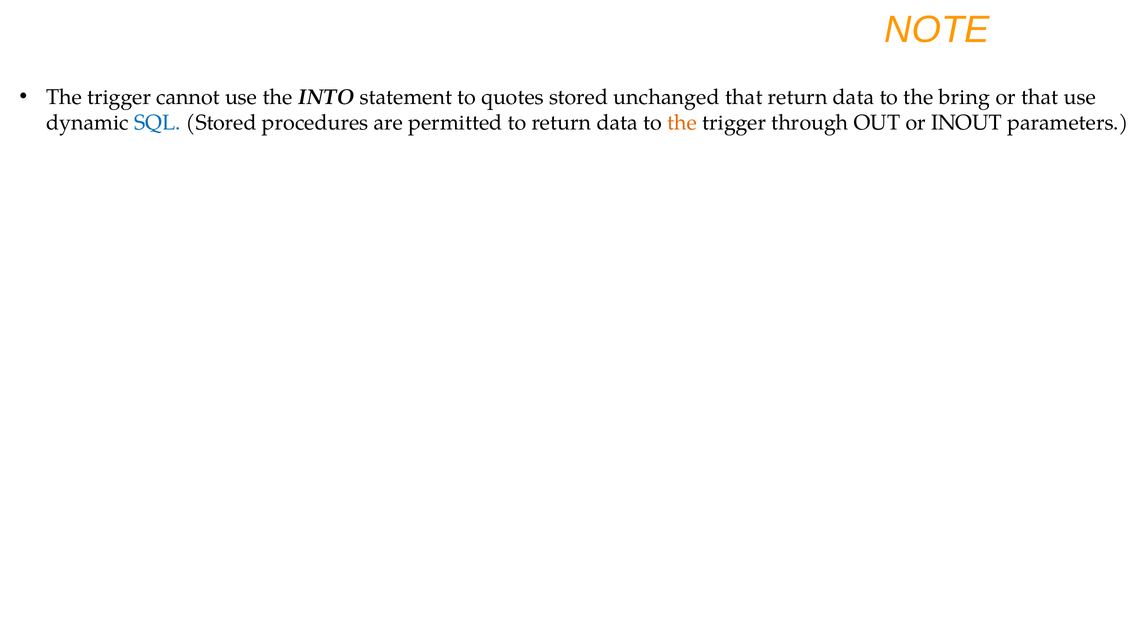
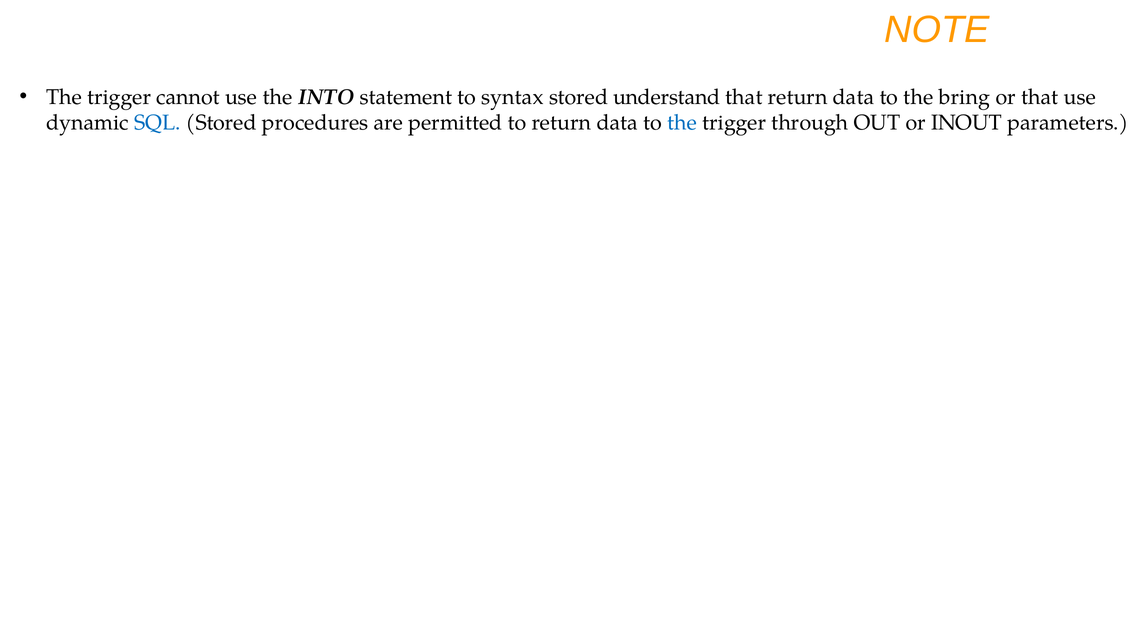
quotes: quotes -> syntax
unchanged: unchanged -> understand
the at (682, 123) colour: orange -> blue
